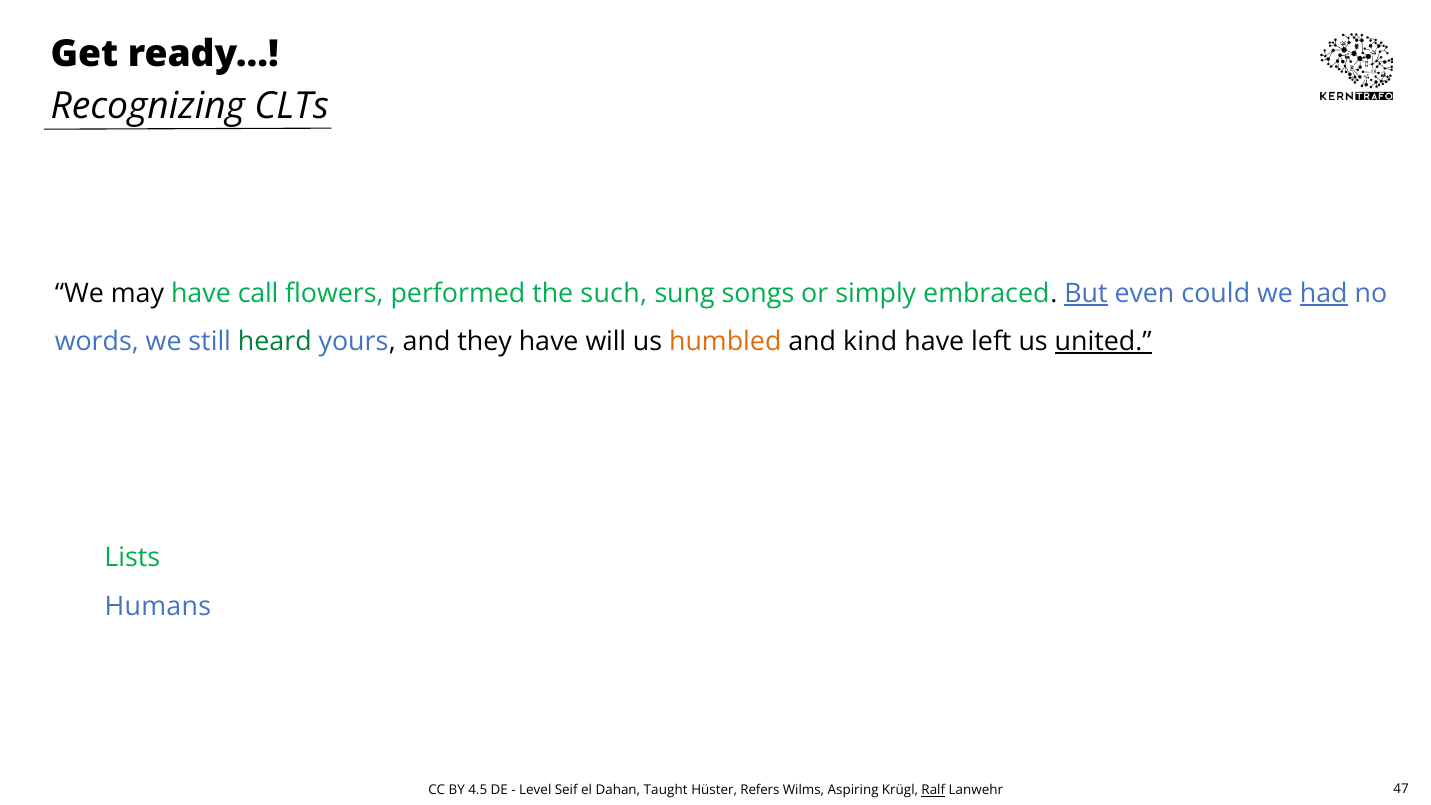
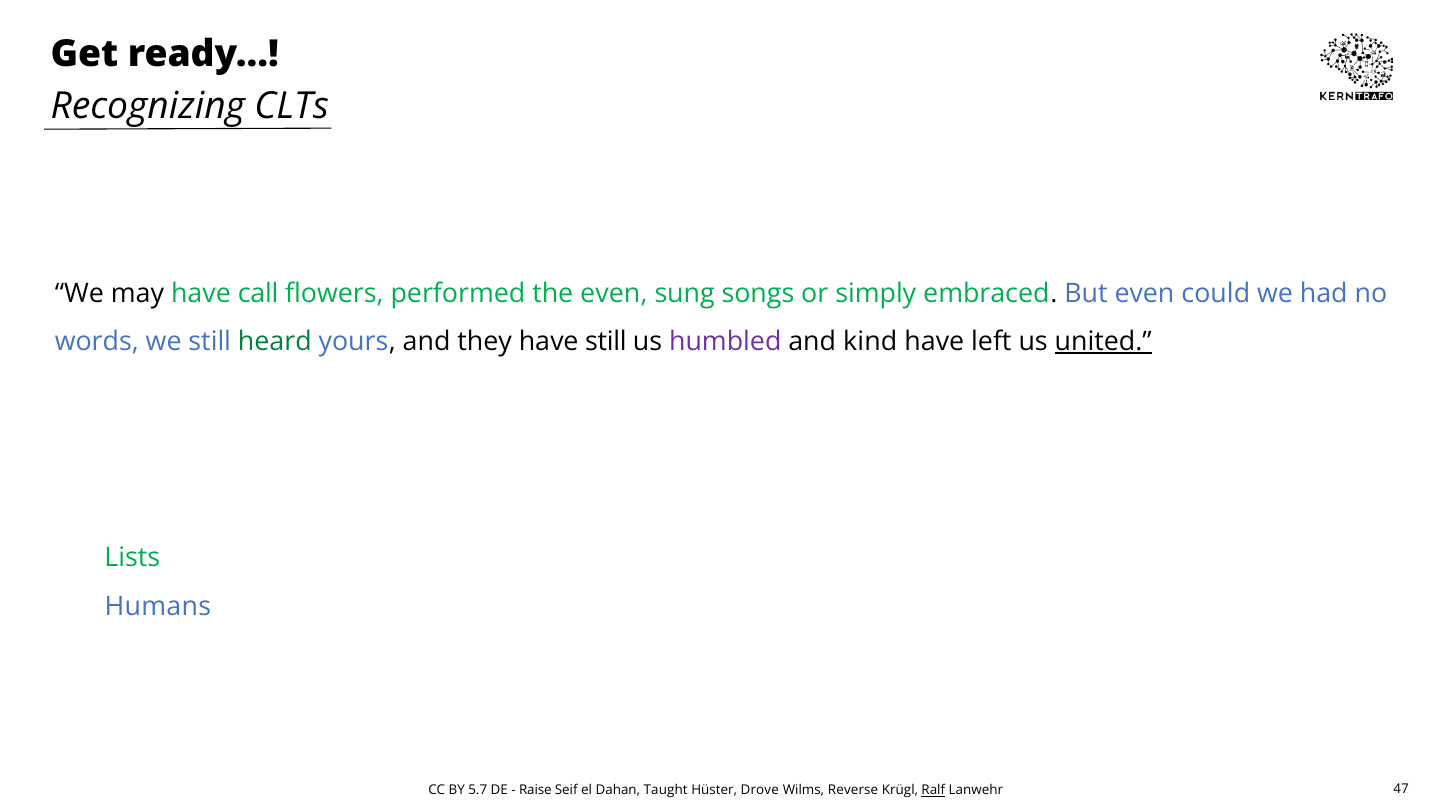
the such: such -> even
But underline: present -> none
had underline: present -> none
have will: will -> still
humbled colour: orange -> purple
4.5: 4.5 -> 5.7
Level: Level -> Raise
Refers: Refers -> Drove
Aspiring: Aspiring -> Reverse
